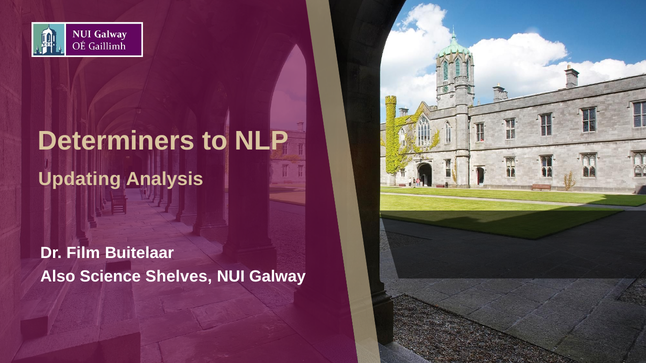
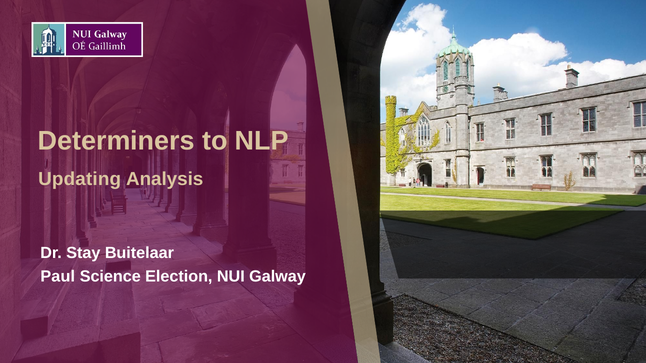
Film: Film -> Stay
Also: Also -> Paul
Shelves: Shelves -> Election
